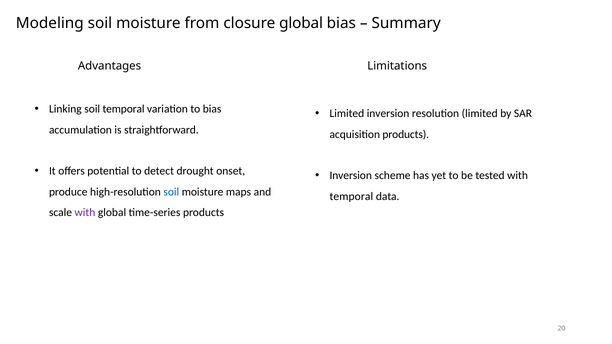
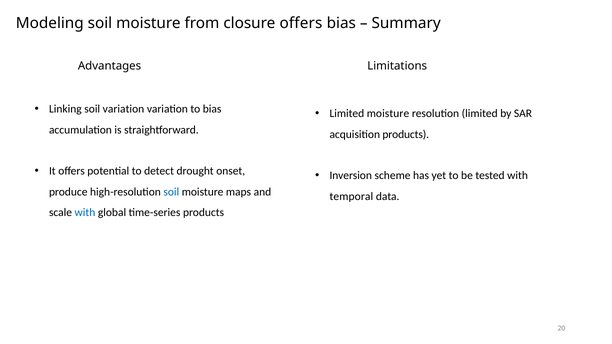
closure global: global -> offers
soil temporal: temporal -> variation
Limited inversion: inversion -> moisture
with at (85, 213) colour: purple -> blue
